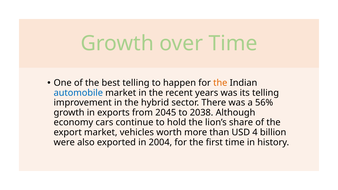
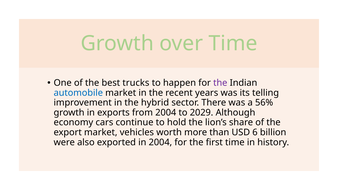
best telling: telling -> trucks
the at (220, 83) colour: orange -> purple
from 2045: 2045 -> 2004
2038: 2038 -> 2029
4: 4 -> 6
